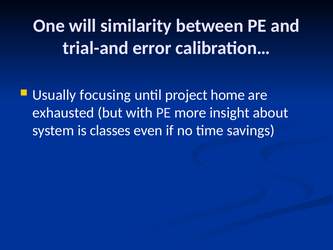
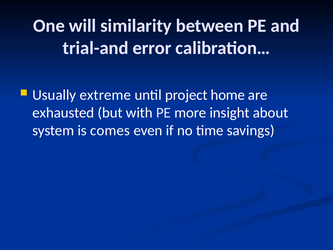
focusing: focusing -> extreme
classes: classes -> comes
